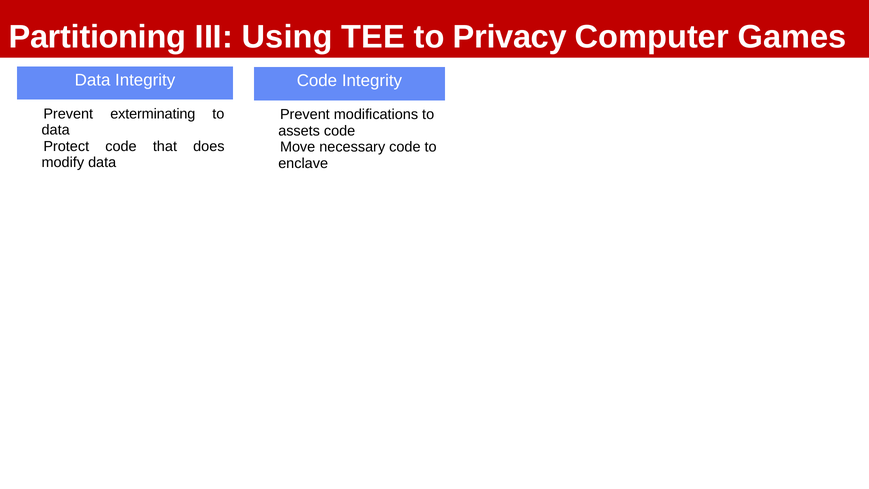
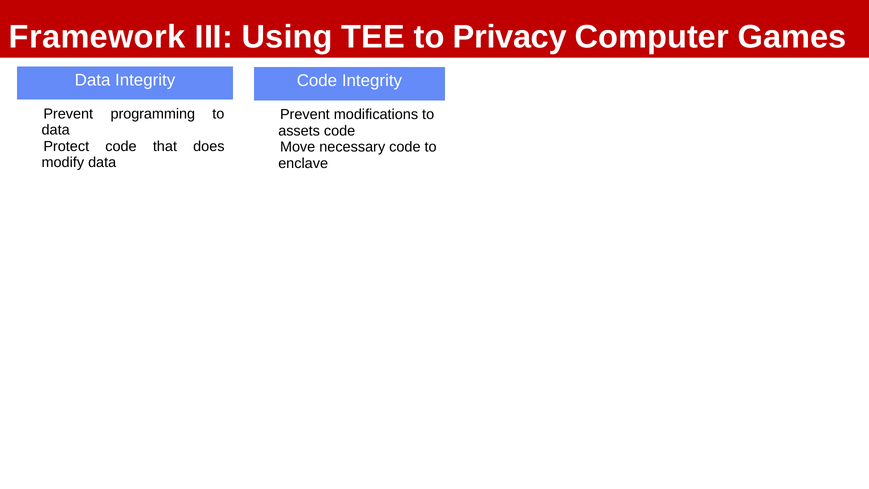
Partitioning: Partitioning -> Framework
exterminating: exterminating -> programming
